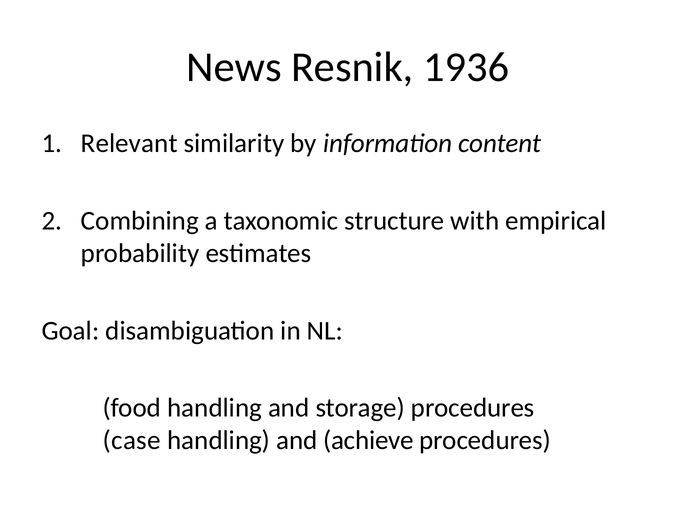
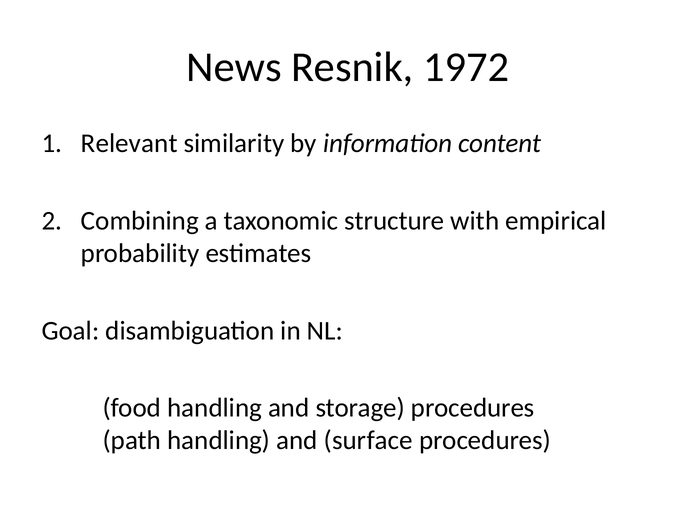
1936: 1936 -> 1972
case: case -> path
achieve: achieve -> surface
